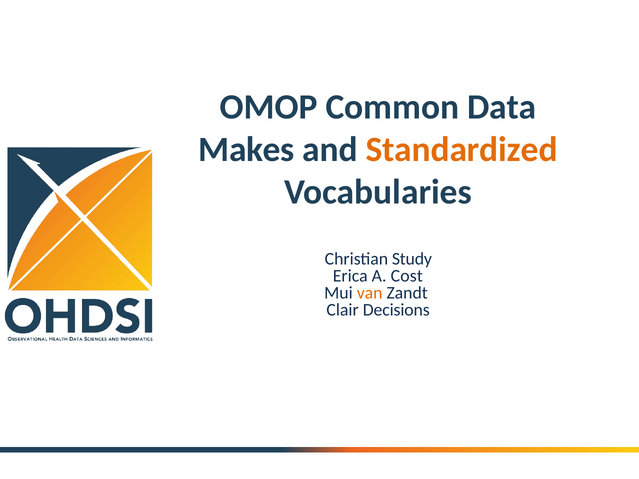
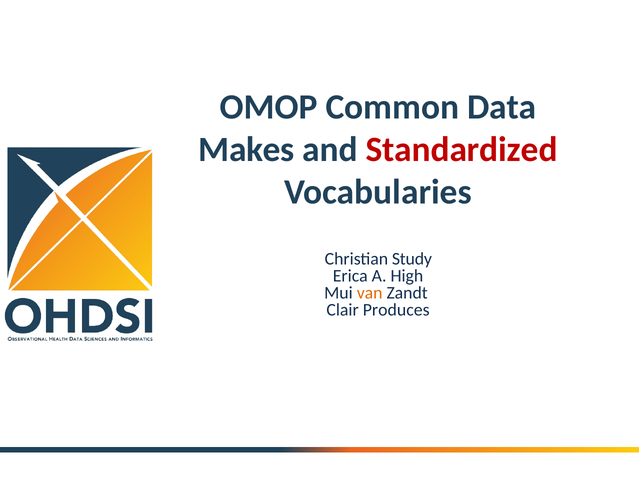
Standardized colour: orange -> red
Cost: Cost -> High
Decisions: Decisions -> Produces
